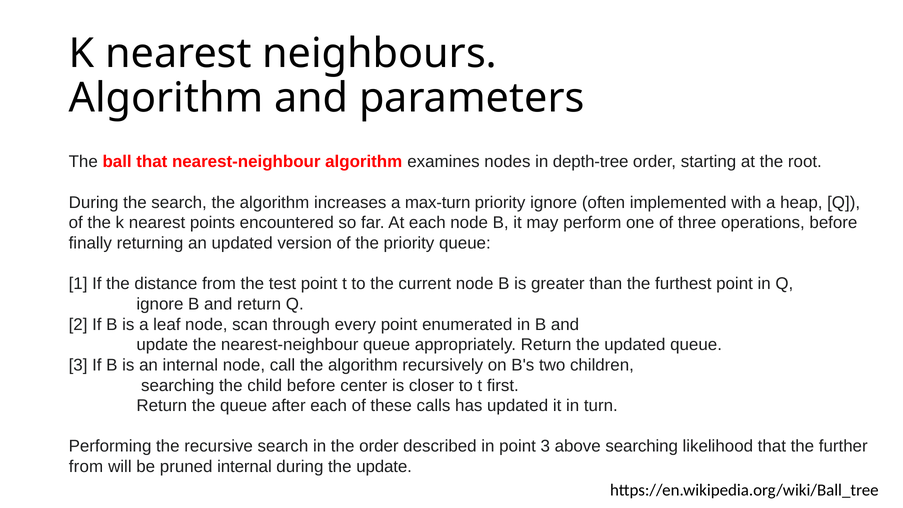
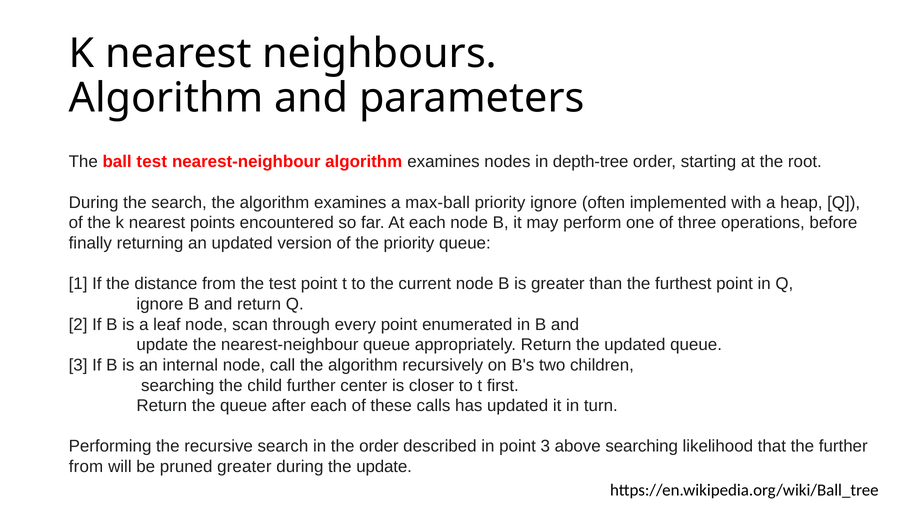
ball that: that -> test
the algorithm increases: increases -> examines
max-turn: max-turn -> max-ball
child before: before -> further
pruned internal: internal -> greater
